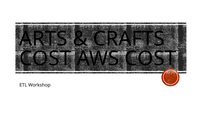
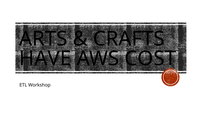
COST at (45, 58): COST -> HAVE
